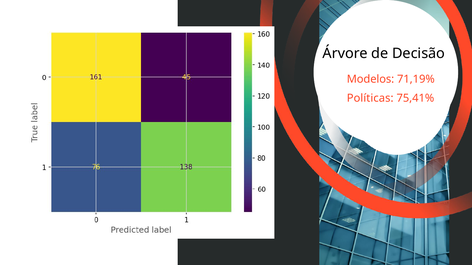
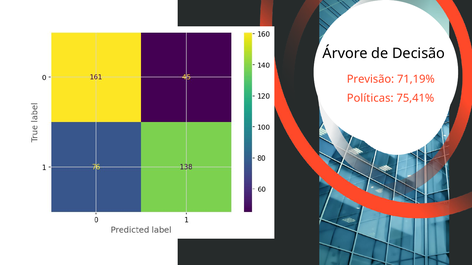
Modelos: Modelos -> Previsão
